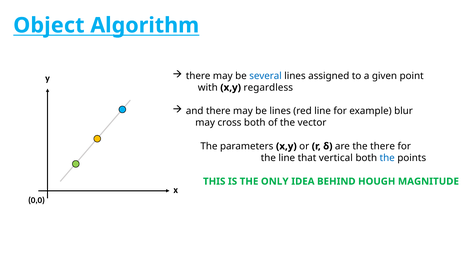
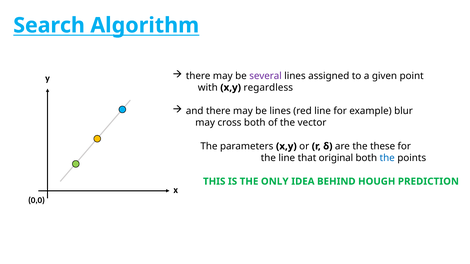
Object: Object -> Search
several colour: blue -> purple
the there: there -> these
vertical: vertical -> original
MAGNITUDE: MAGNITUDE -> PREDICTION
